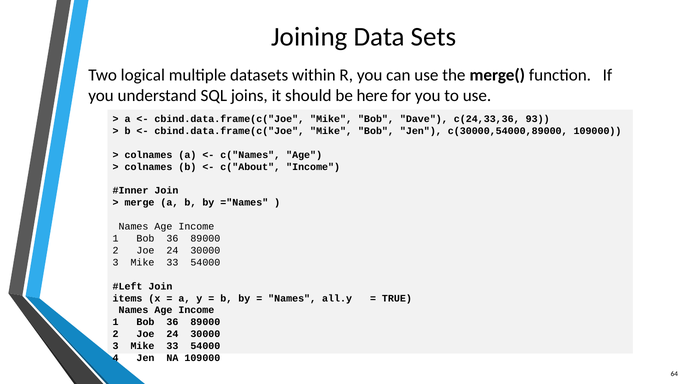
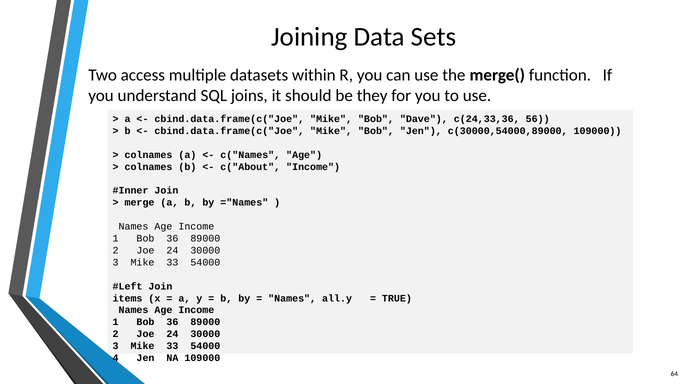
logical: logical -> access
here: here -> they
93: 93 -> 56
